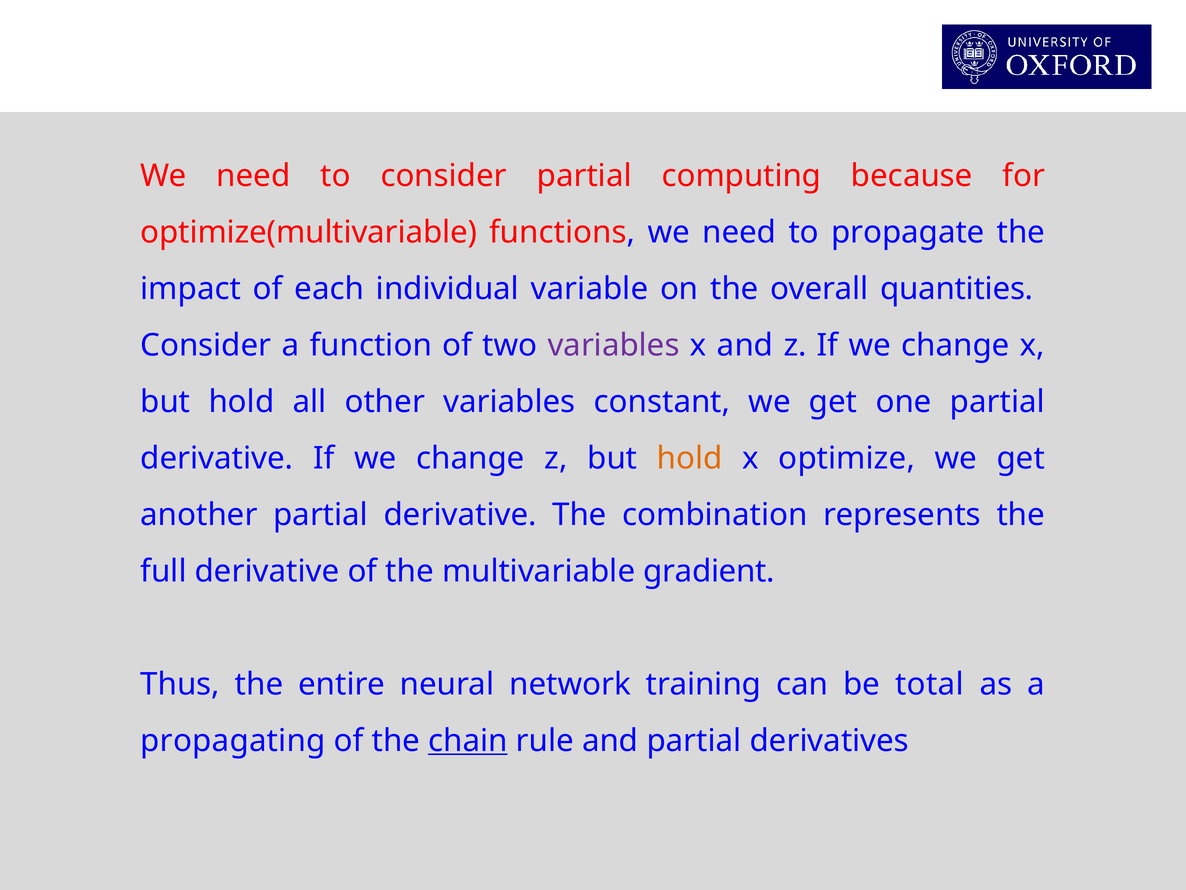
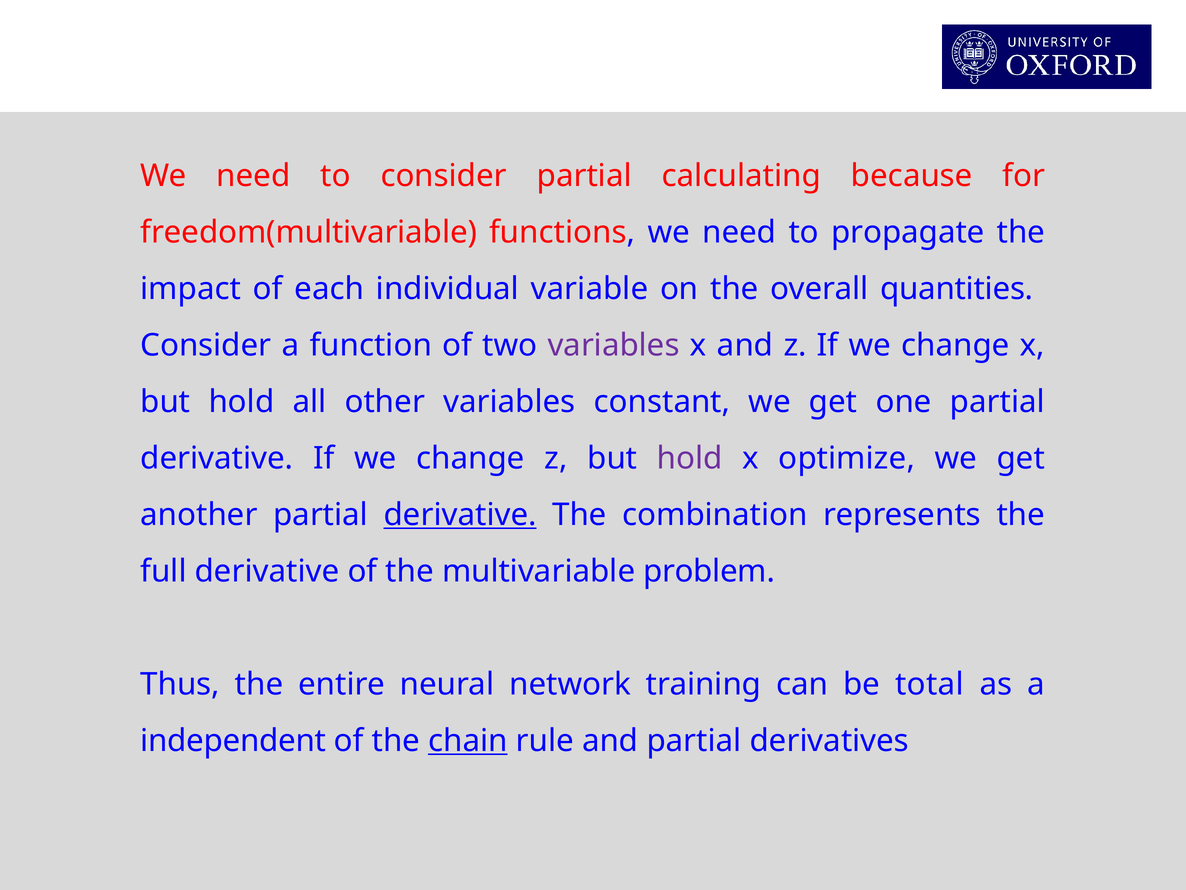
computing: computing -> calculating
optimize(multivariable: optimize(multivariable -> freedom(multivariable
hold at (690, 458) colour: orange -> purple
derivative at (460, 515) underline: none -> present
gradient: gradient -> problem
propagating: propagating -> independent
